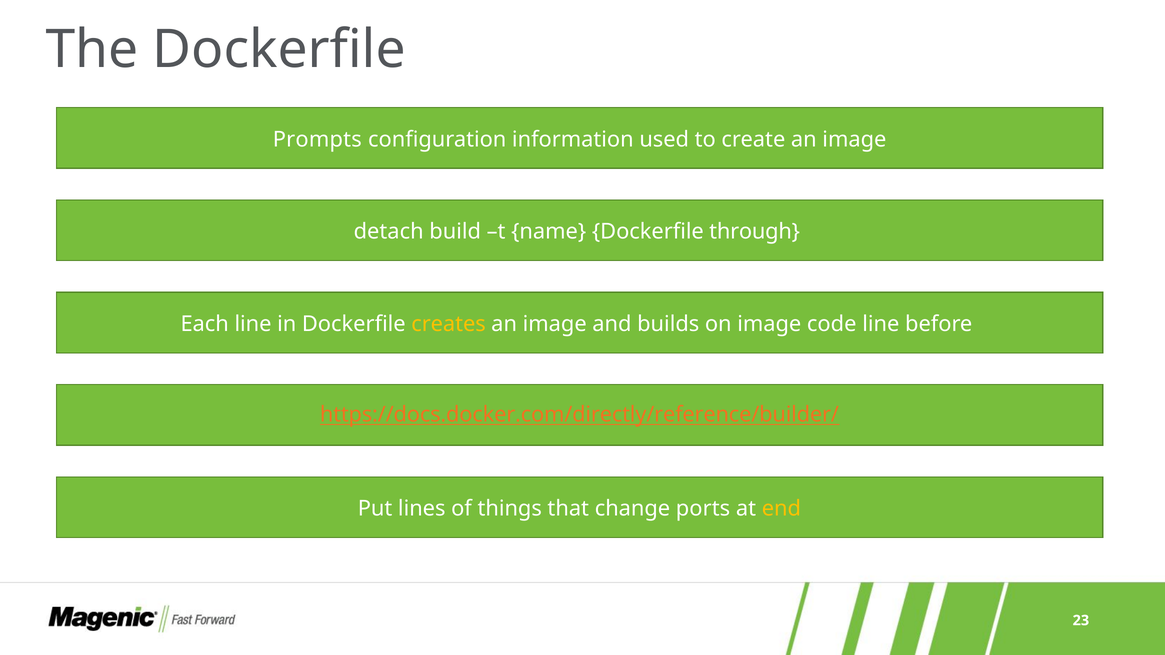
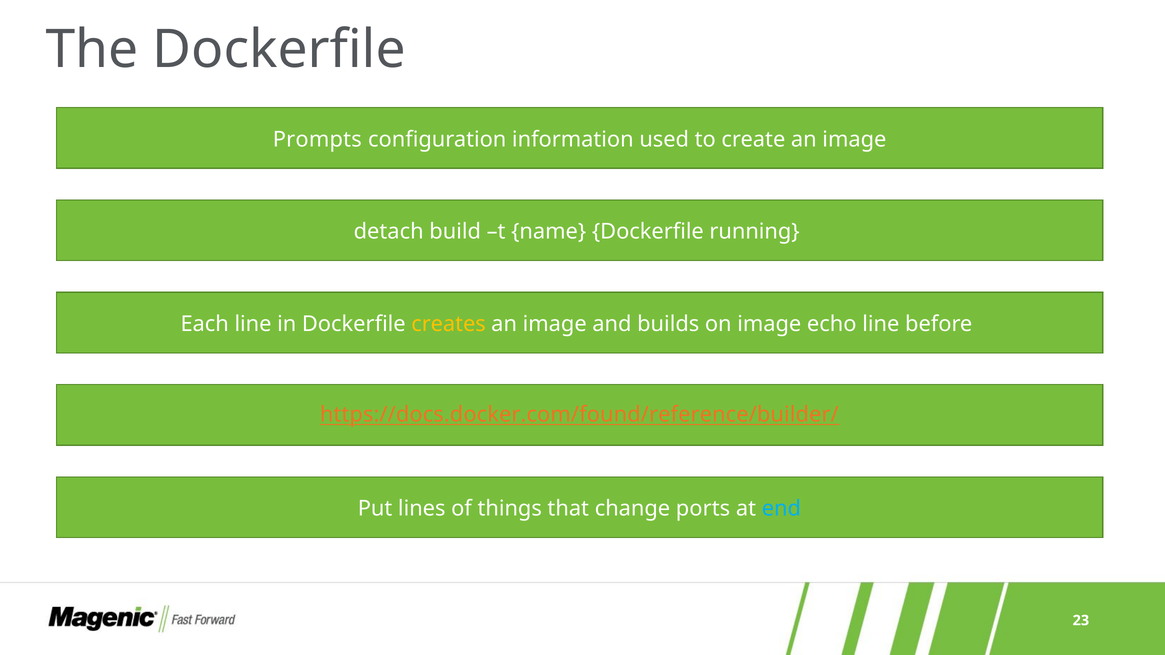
through: through -> running
code: code -> echo
https://docs.docker.com/directly/reference/builder/: https://docs.docker.com/directly/reference/builder/ -> https://docs.docker.com/found/reference/builder/
end colour: yellow -> light blue
